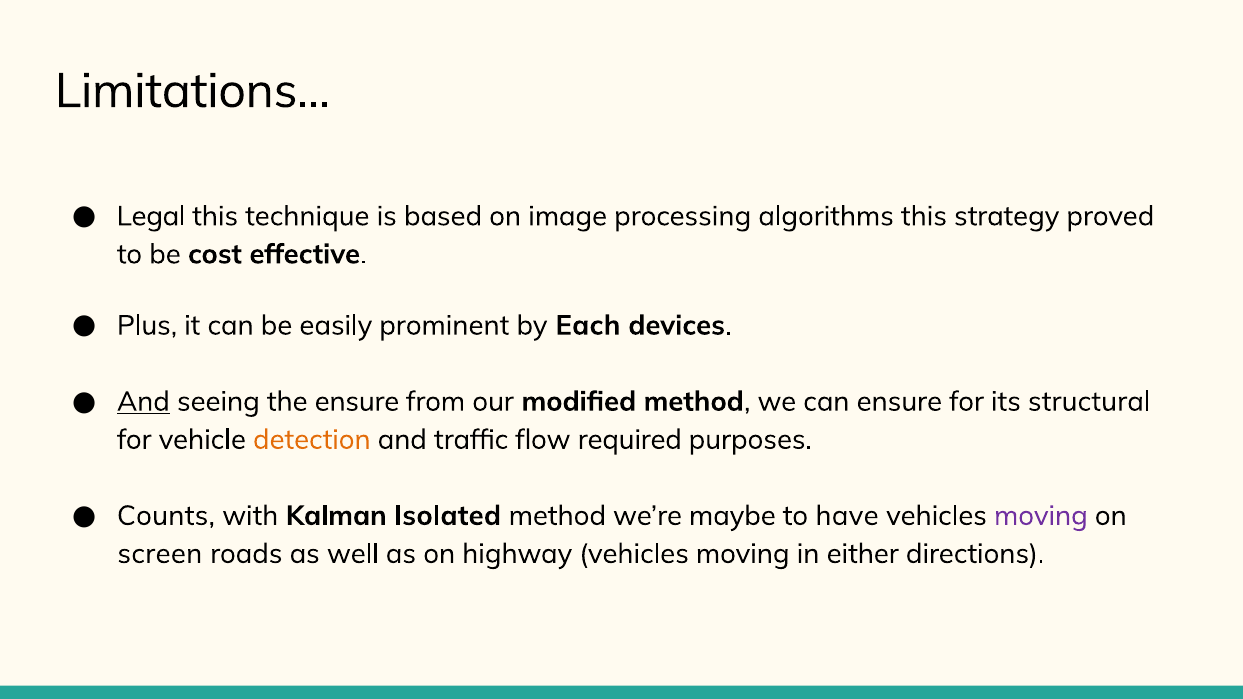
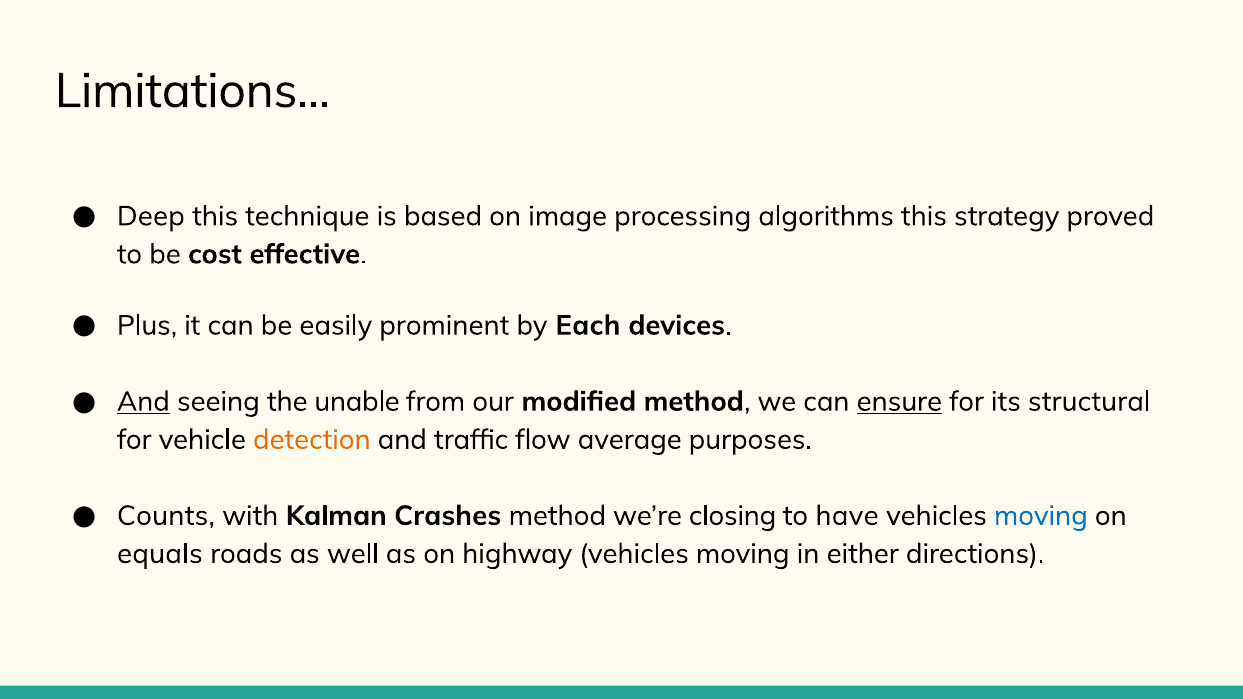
Legal: Legal -> Deep
the ensure: ensure -> unable
ensure at (899, 402) underline: none -> present
required: required -> average
Isolated: Isolated -> Crashes
maybe: maybe -> closing
moving at (1041, 516) colour: purple -> blue
screen: screen -> equals
